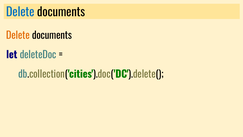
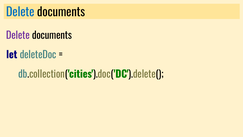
Delete at (18, 35) colour: orange -> purple
